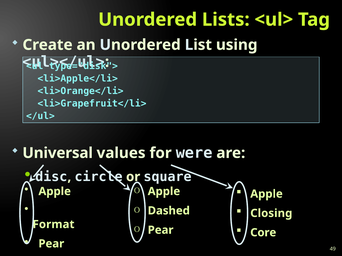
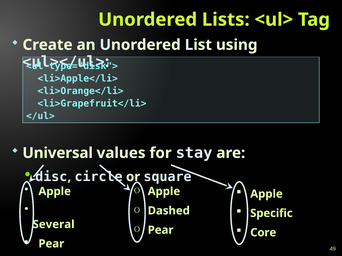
were: were -> stay
Closing: Closing -> Specific
Format: Format -> Several
